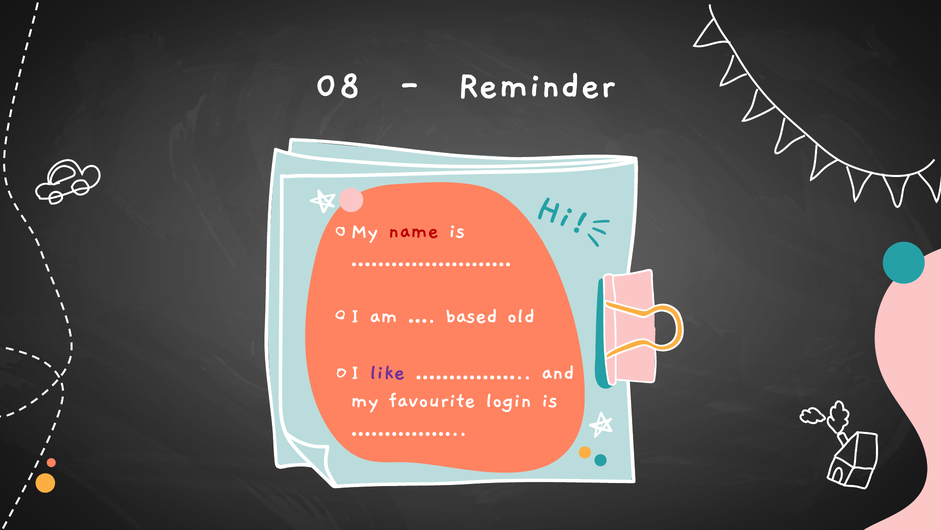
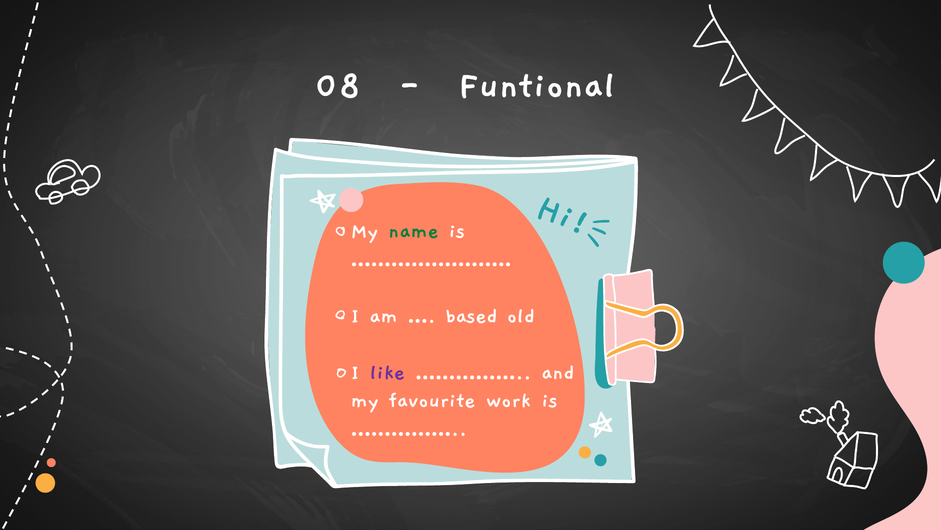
Reminder: Reminder -> Funtional
name colour: red -> green
login: login -> work
